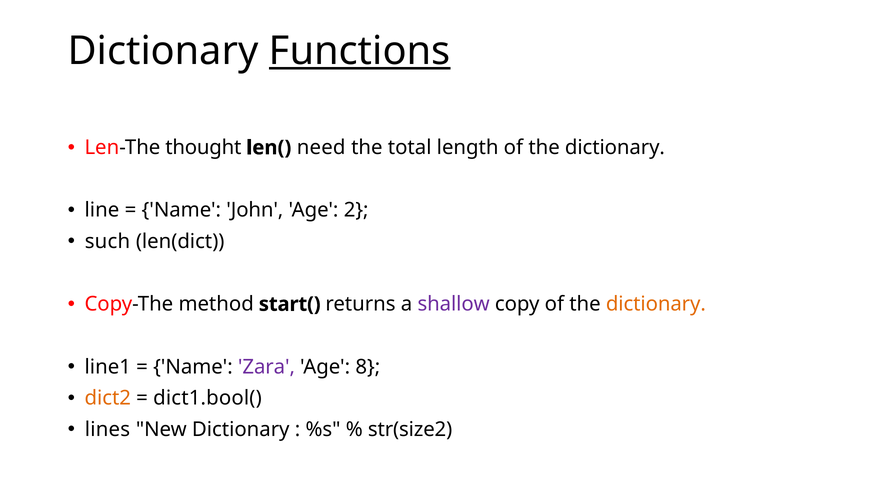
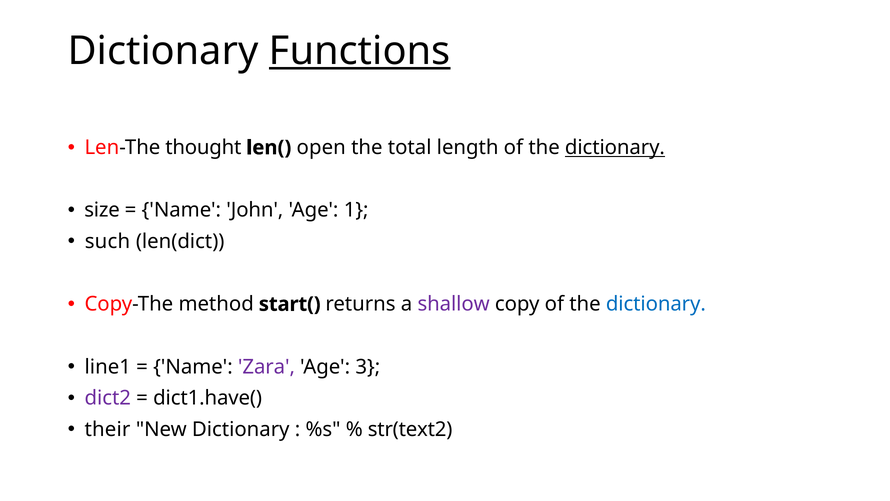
need: need -> open
dictionary at (615, 147) underline: none -> present
line: line -> size
2: 2 -> 1
dictionary at (656, 304) colour: orange -> blue
8: 8 -> 3
dict2 colour: orange -> purple
dict1.bool(: dict1.bool( -> dict1.have(
lines: lines -> their
str(size2: str(size2 -> str(text2
